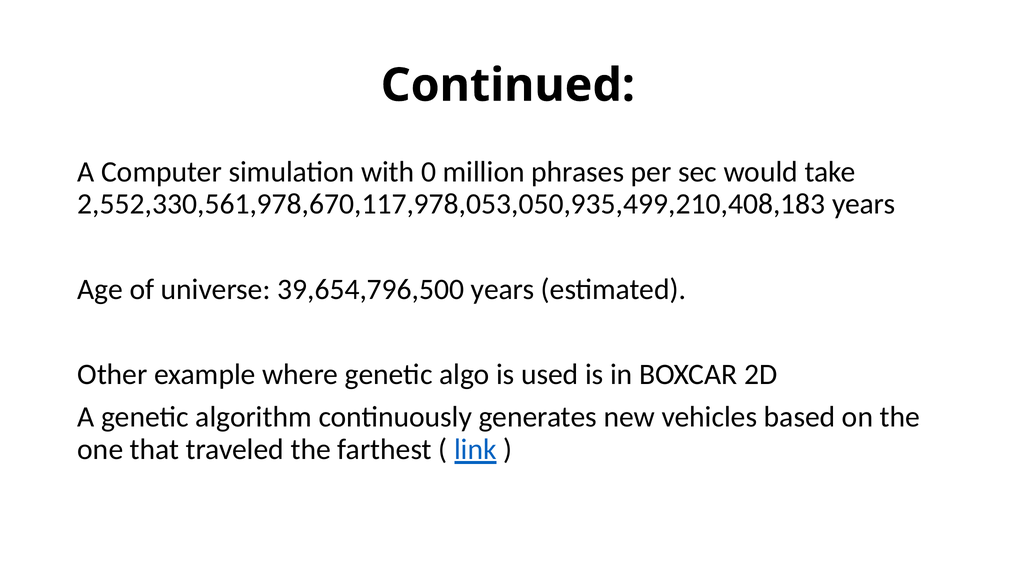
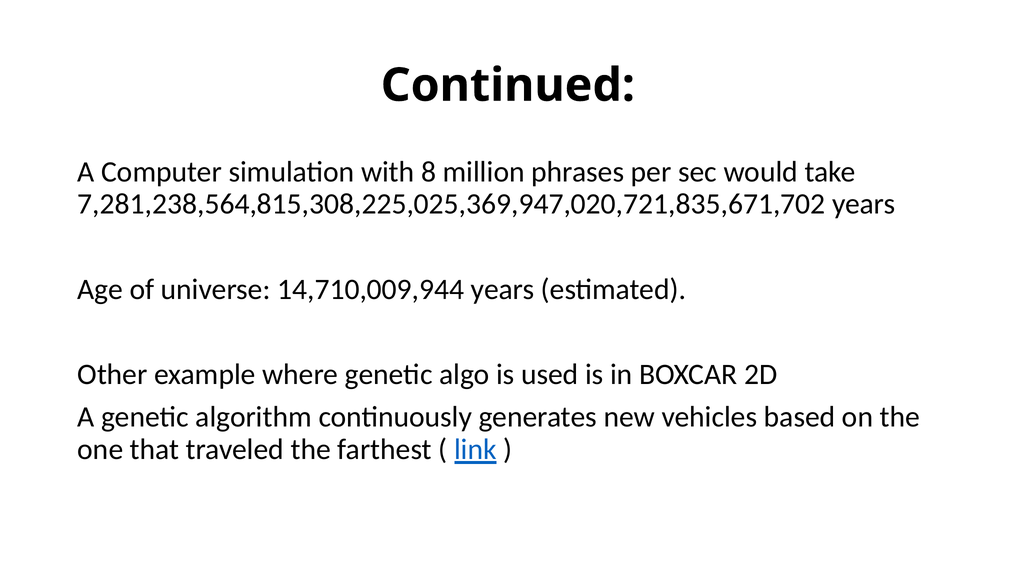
0: 0 -> 8
2,552,330,561,978,670,117,978,053,050,935,499,210,408,183: 2,552,330,561,978,670,117,978,053,050,935,499,210,408,183 -> 7,281,238,564,815,308,225,025,369,947,020,721,835,671,702
39,654,796,500: 39,654,796,500 -> 14,710,009,944
